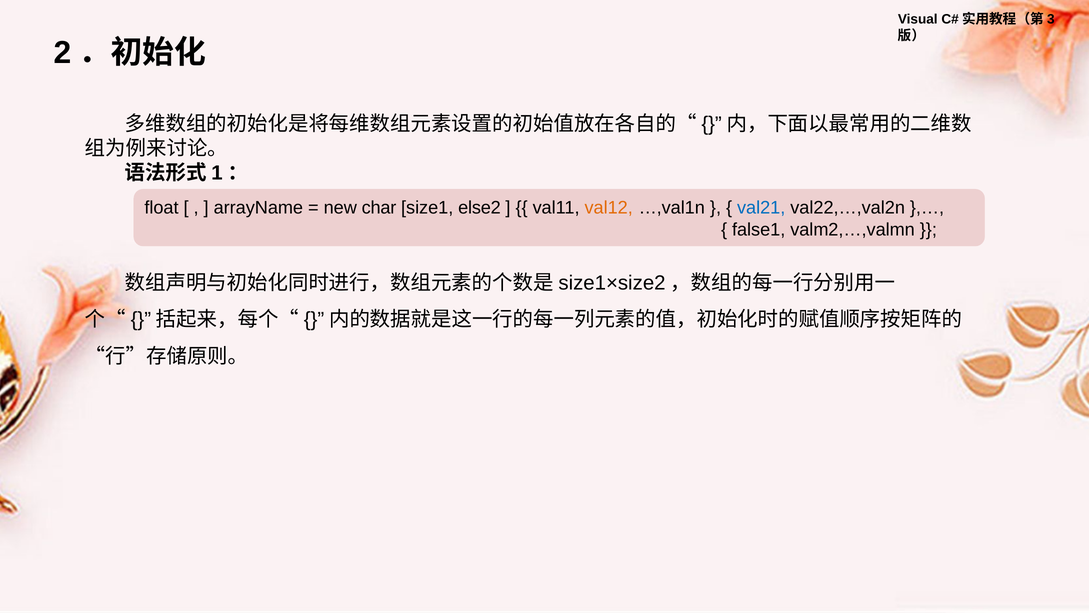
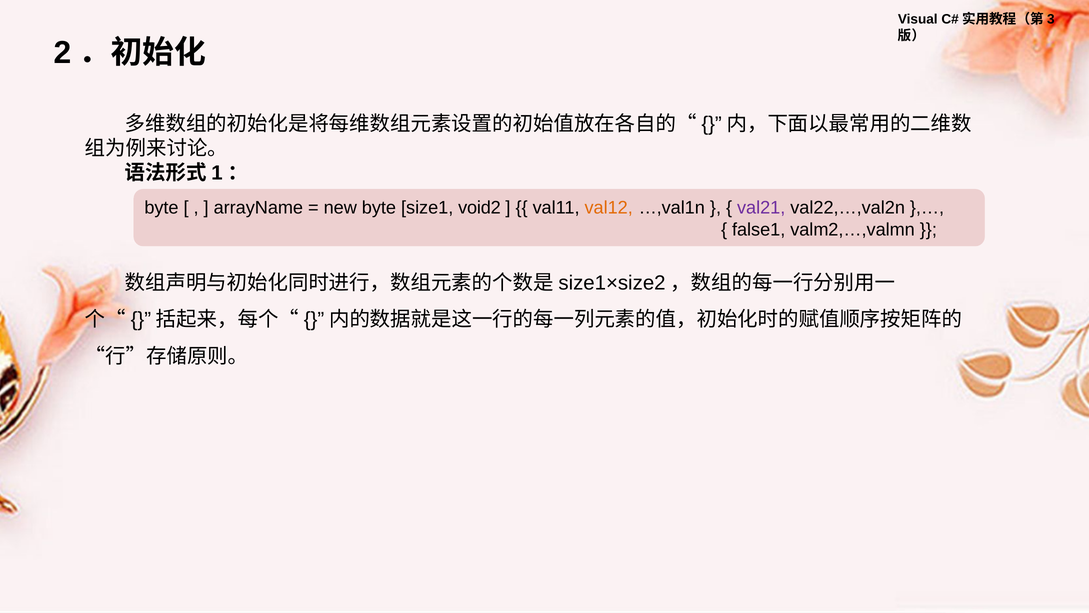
float at (161, 208): float -> byte
new char: char -> byte
else2: else2 -> void2
val21 colour: blue -> purple
